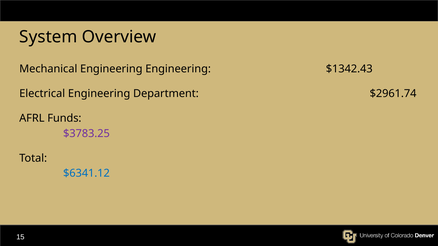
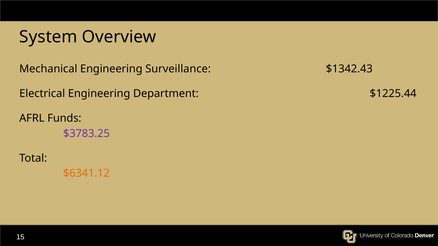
Engineering Engineering: Engineering -> Surveillance
$2961.74: $2961.74 -> $1225.44
$6341.12 colour: blue -> orange
